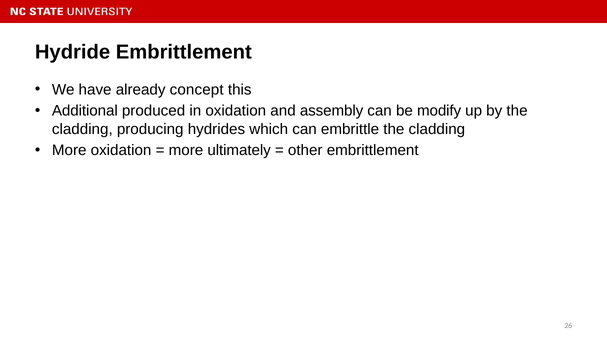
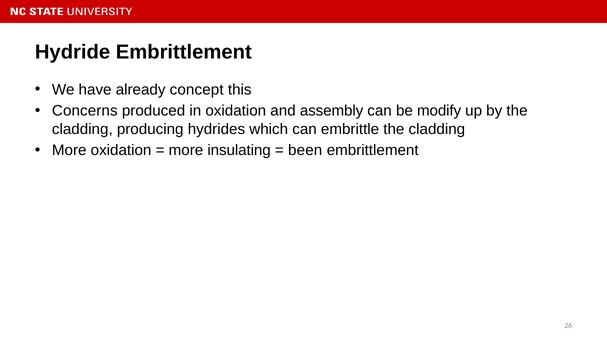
Additional: Additional -> Concerns
ultimately: ultimately -> insulating
other: other -> been
